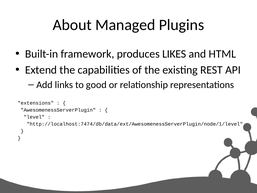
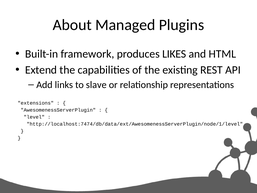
good: good -> slave
